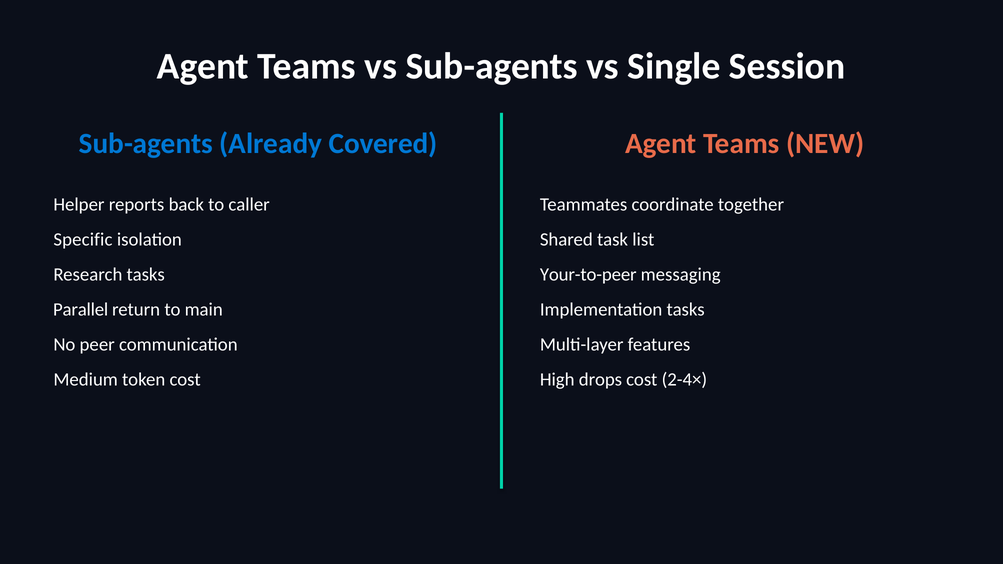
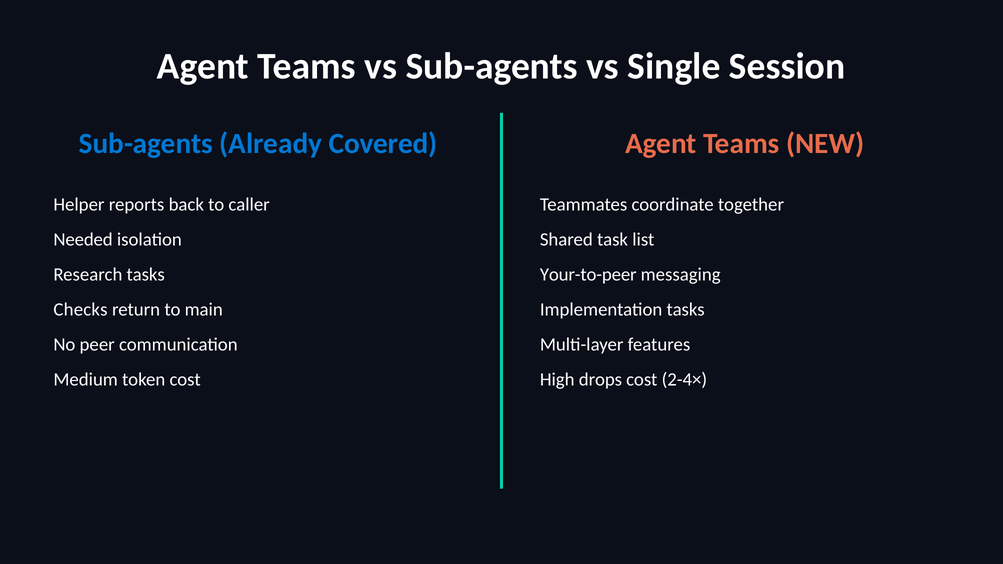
Specific: Specific -> Needed
Parallel: Parallel -> Checks
